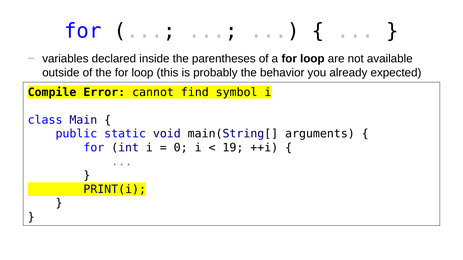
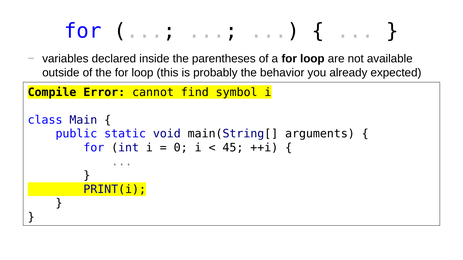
19: 19 -> 45
